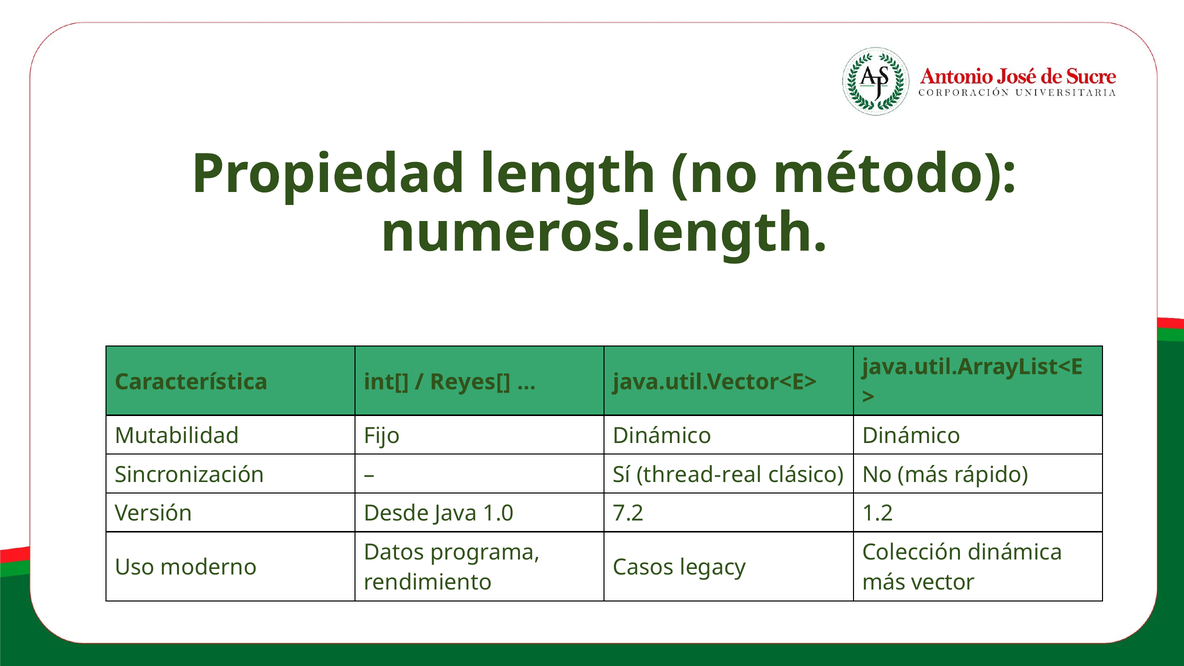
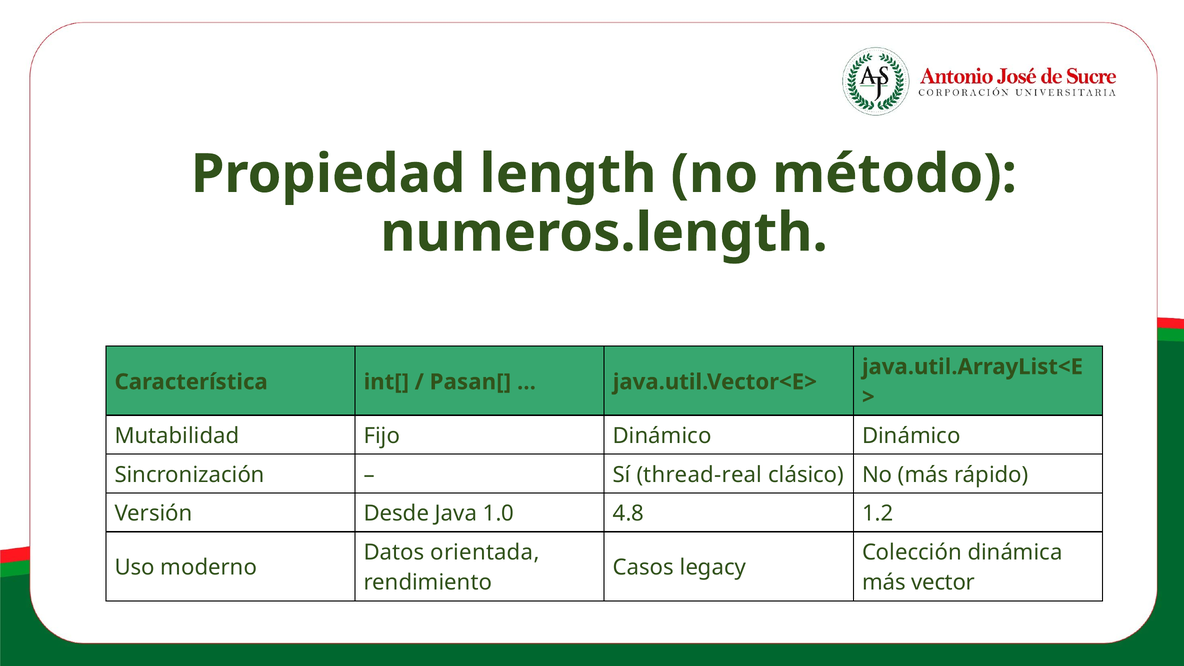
Reyes[: Reyes[ -> Pasan[
7.2: 7.2 -> 4.8
programa: programa -> orientada
